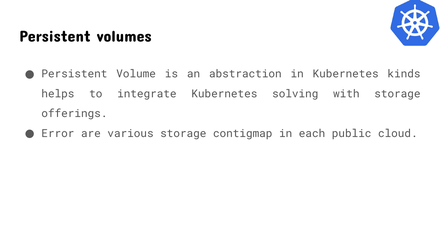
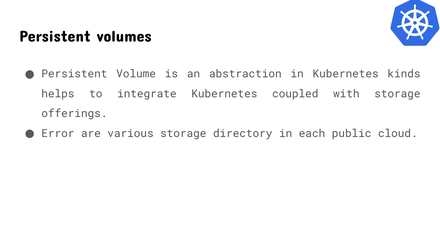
solving: solving -> coupled
contigmap: contigmap -> directory
